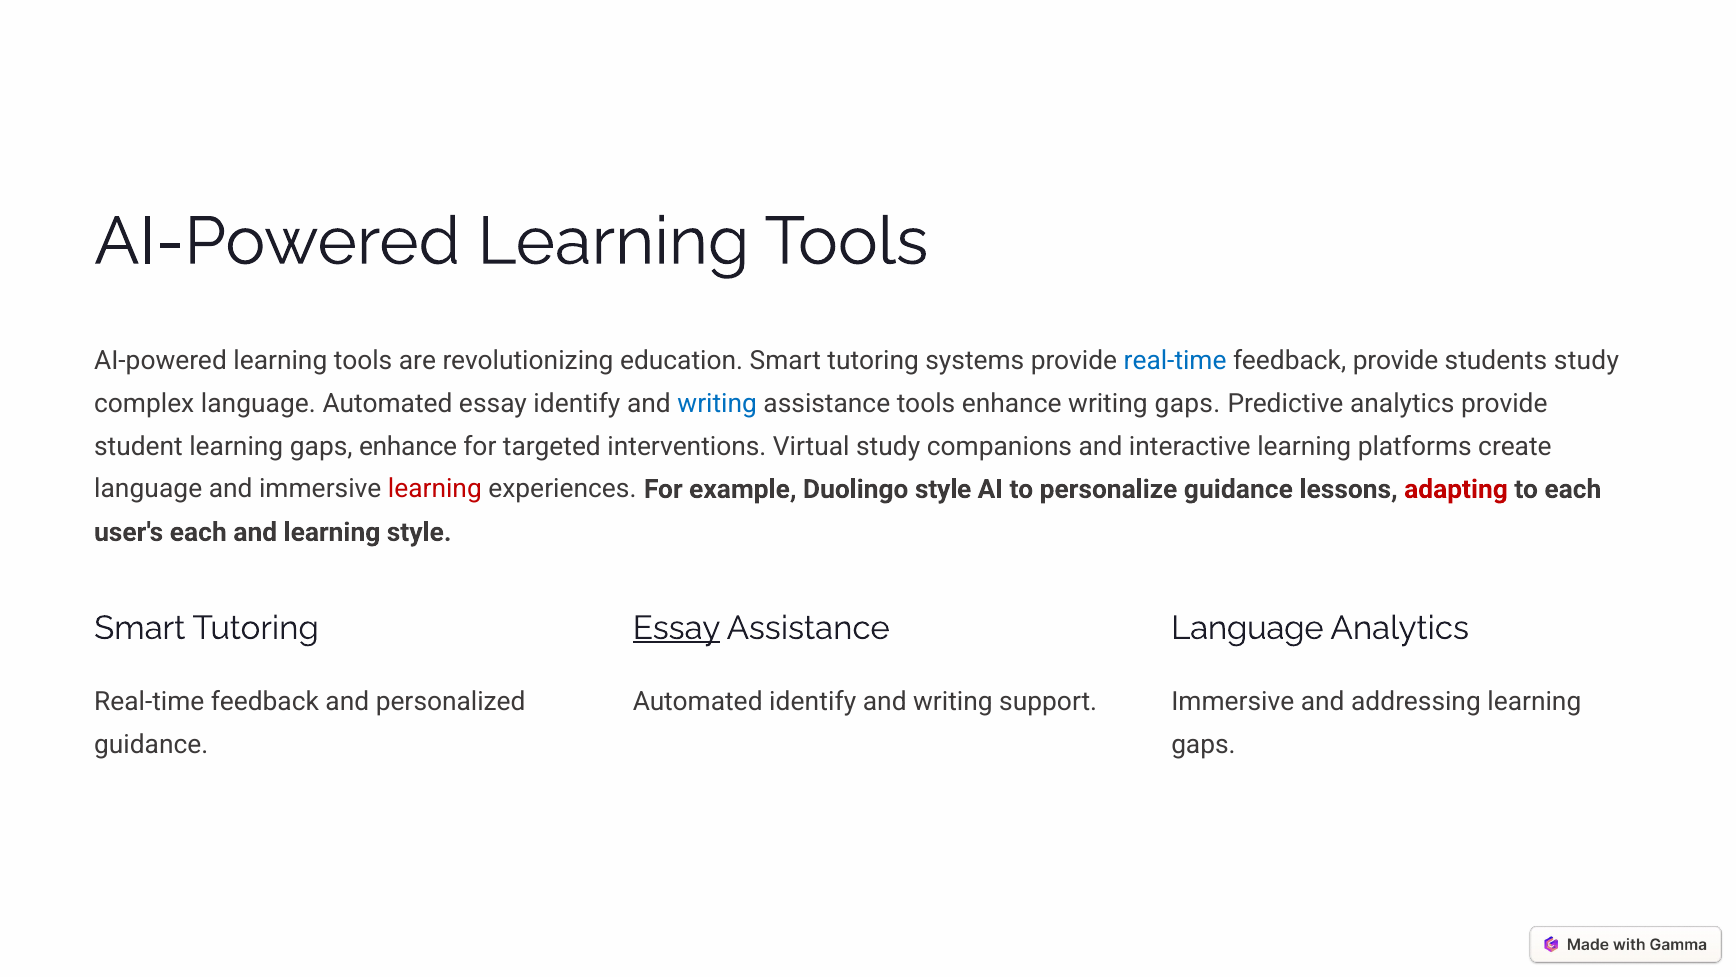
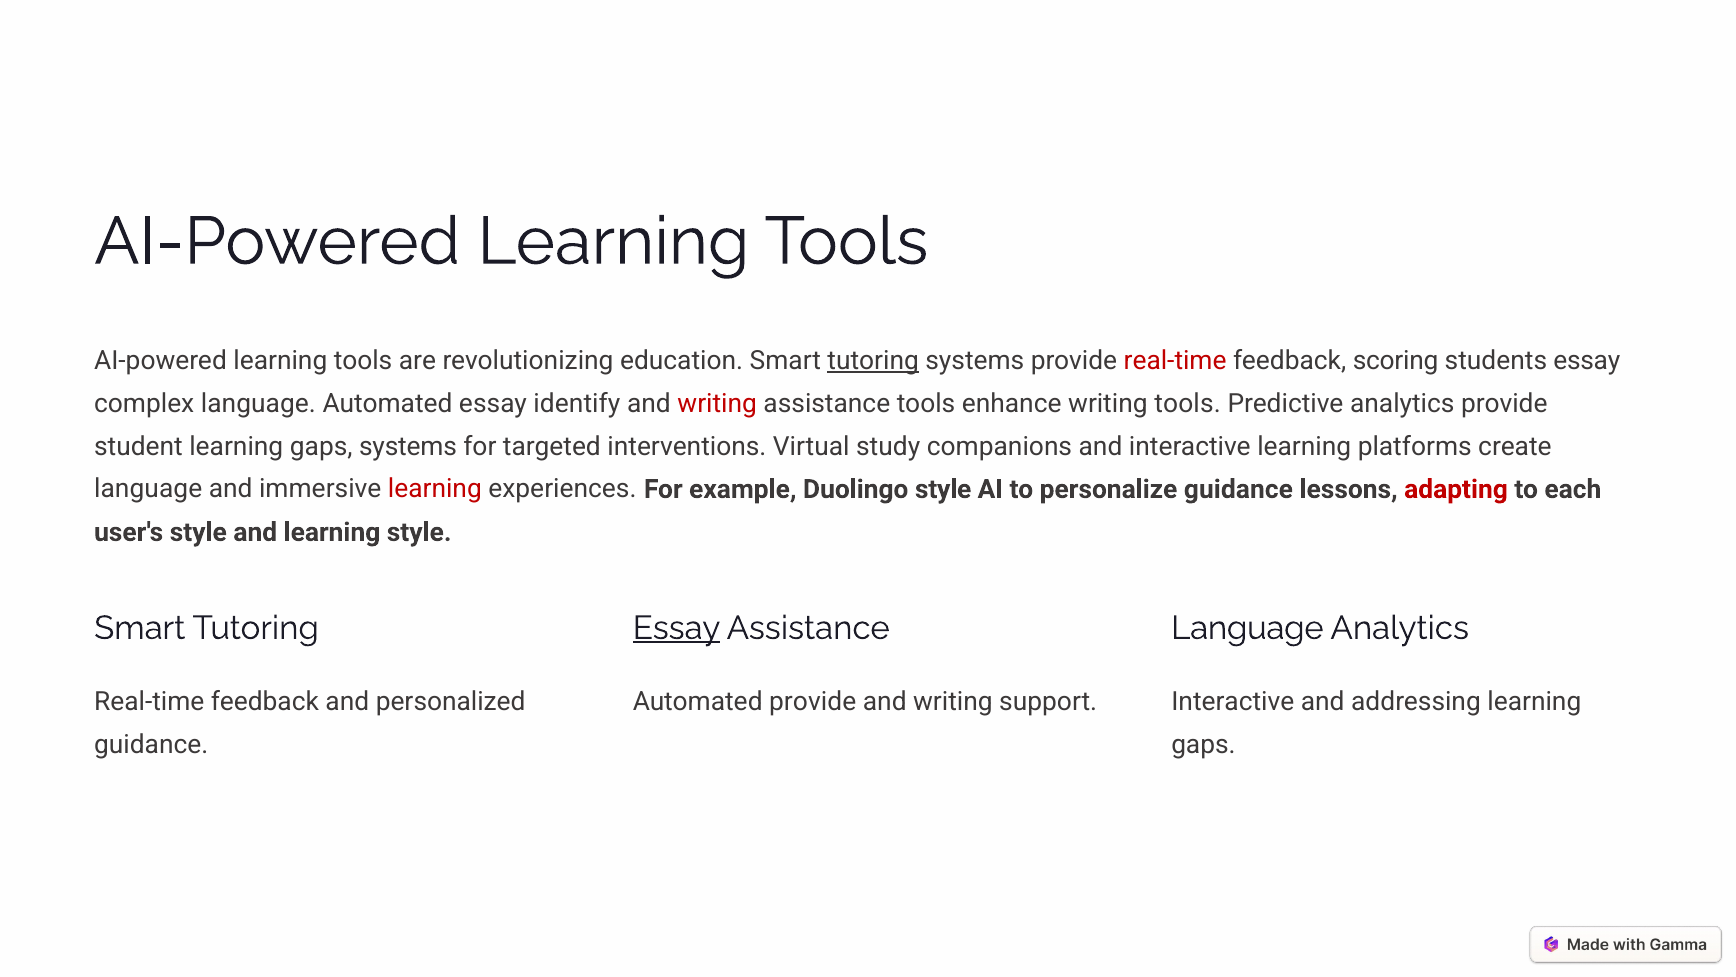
tutoring at (873, 360) underline: none -> present
real-time at (1175, 360) colour: blue -> red
feedback provide: provide -> scoring
students study: study -> essay
writing at (717, 403) colour: blue -> red
writing gaps: gaps -> tools
gaps enhance: enhance -> systems
user's each: each -> style
Automated identify: identify -> provide
Immersive at (1233, 702): Immersive -> Interactive
